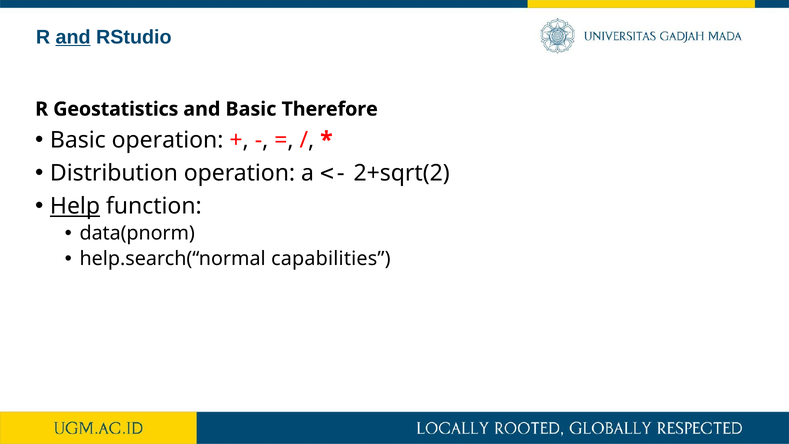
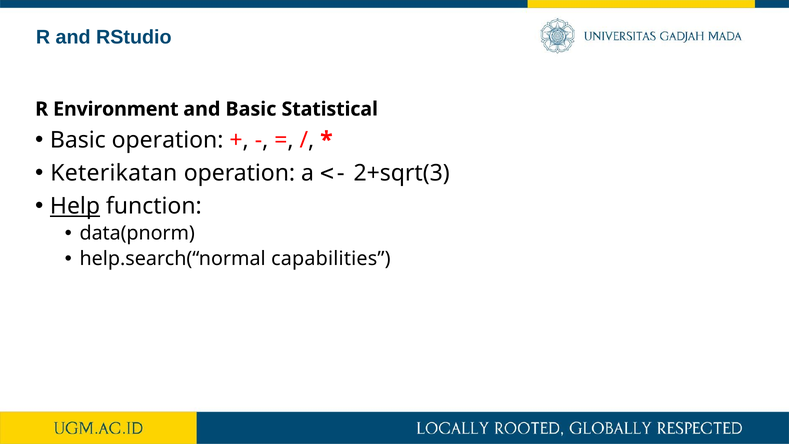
and at (73, 37) underline: present -> none
Geostatistics: Geostatistics -> Environment
Therefore: Therefore -> Statistical
Distribution: Distribution -> Keterikatan
2+sqrt(2: 2+sqrt(2 -> 2+sqrt(3
